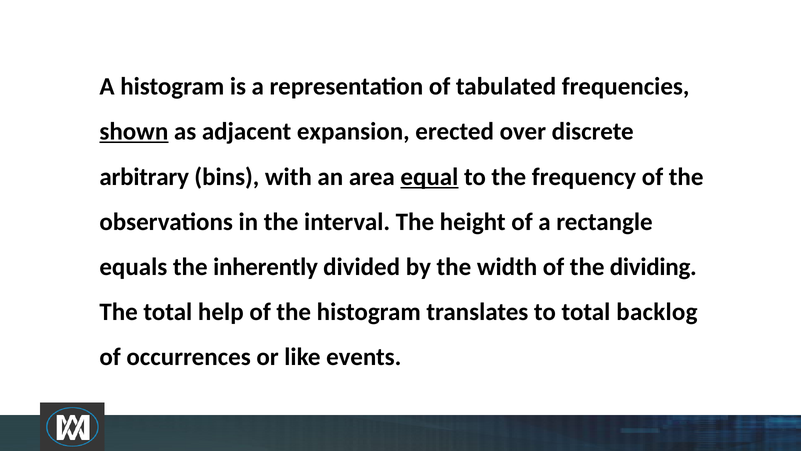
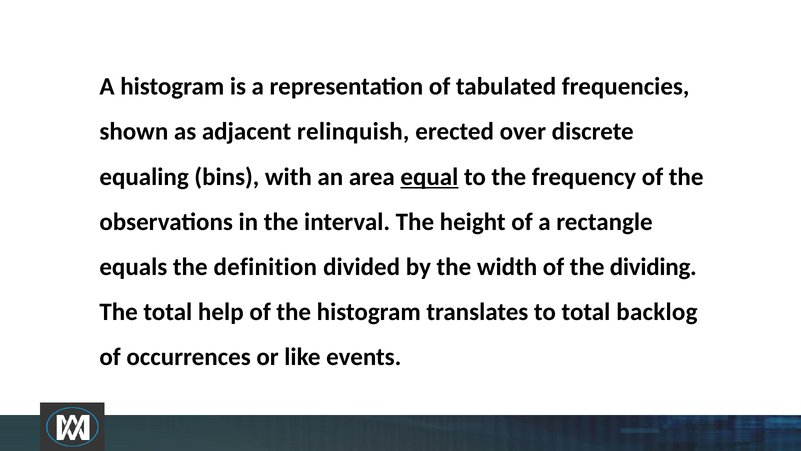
shown underline: present -> none
expansion: expansion -> relinquish
arbitrary: arbitrary -> equaling
inherently: inherently -> definition
